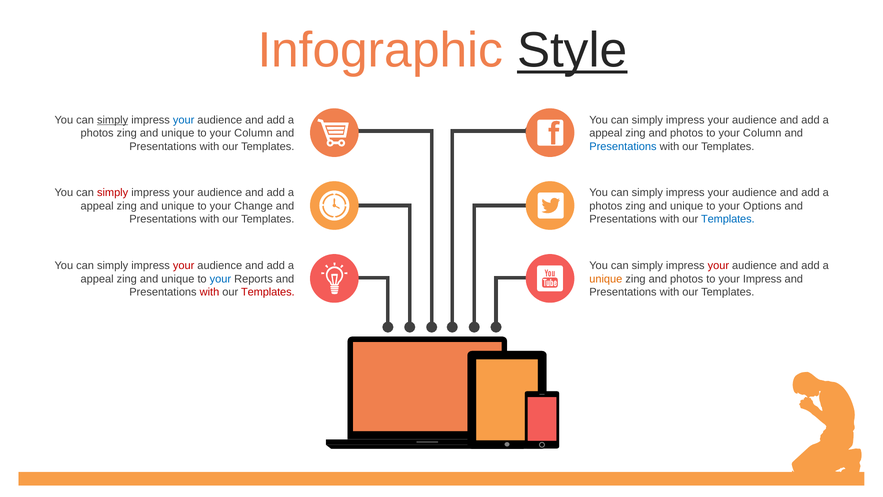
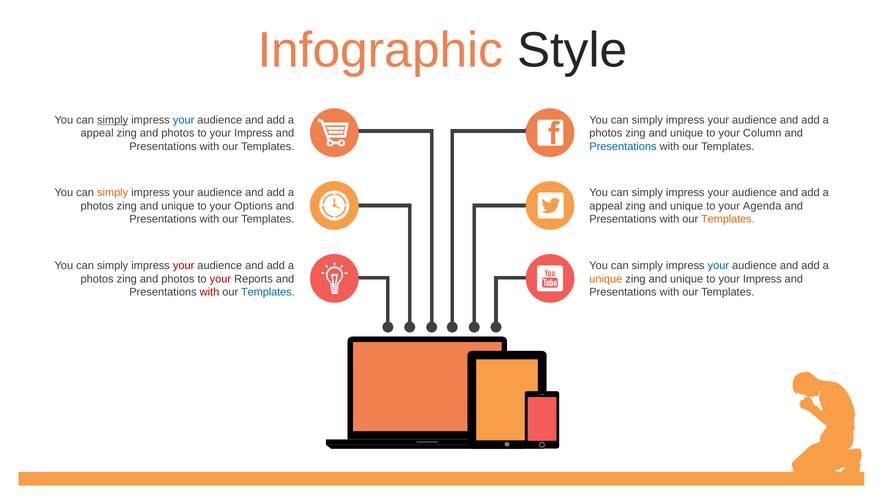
Style underline: present -> none
photos at (97, 133): photos -> appeal
unique at (178, 133): unique -> photos
Column at (253, 133): Column -> Impress
appeal at (606, 133): appeal -> photos
photos at (687, 133): photos -> unique
simply at (113, 193) colour: red -> orange
appeal at (97, 206): appeal -> photos
Change: Change -> Options
photos at (606, 206): photos -> appeal
Options: Options -> Agenda
Templates at (728, 219) colour: blue -> orange
your at (718, 265) colour: red -> blue
appeal at (97, 279): appeal -> photos
unique at (178, 279): unique -> photos
your at (220, 279) colour: blue -> red
photos at (687, 279): photos -> unique
Templates at (268, 292) colour: red -> blue
